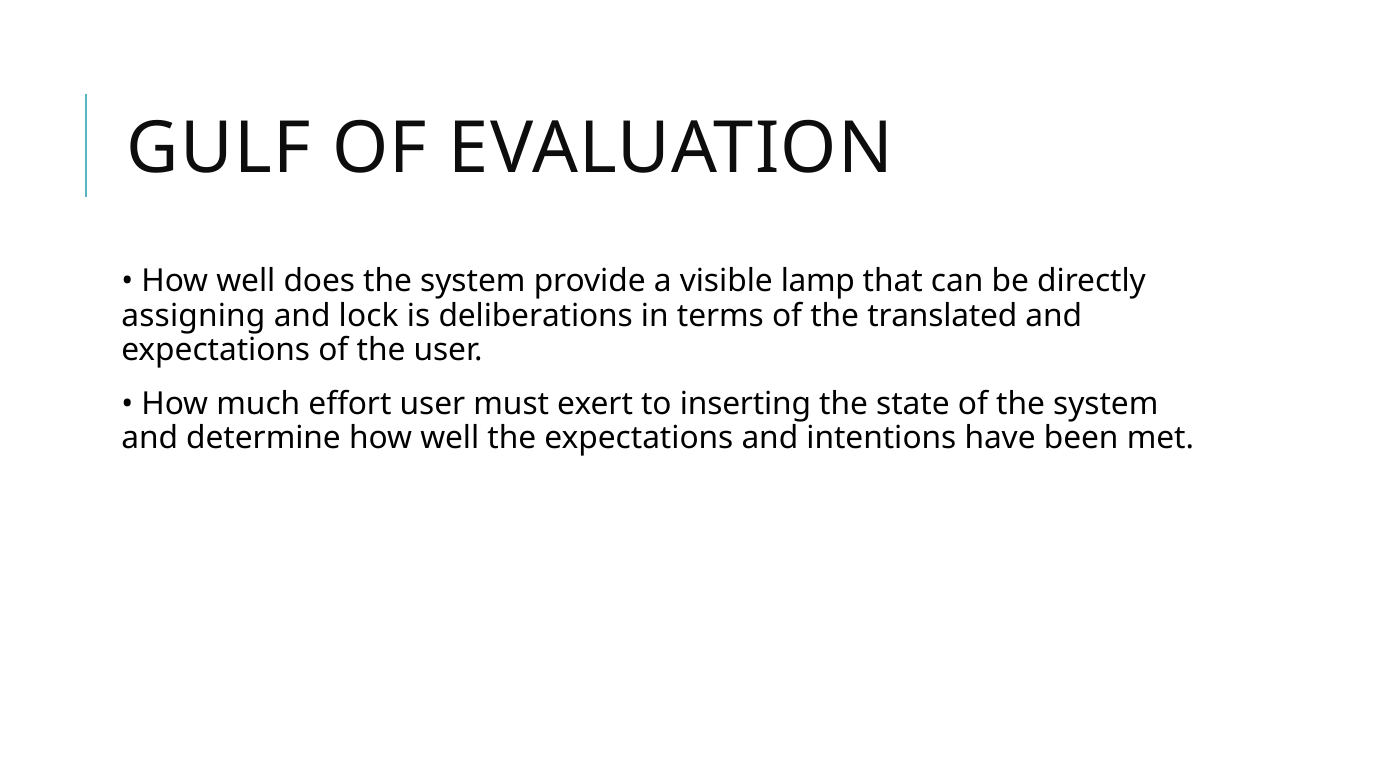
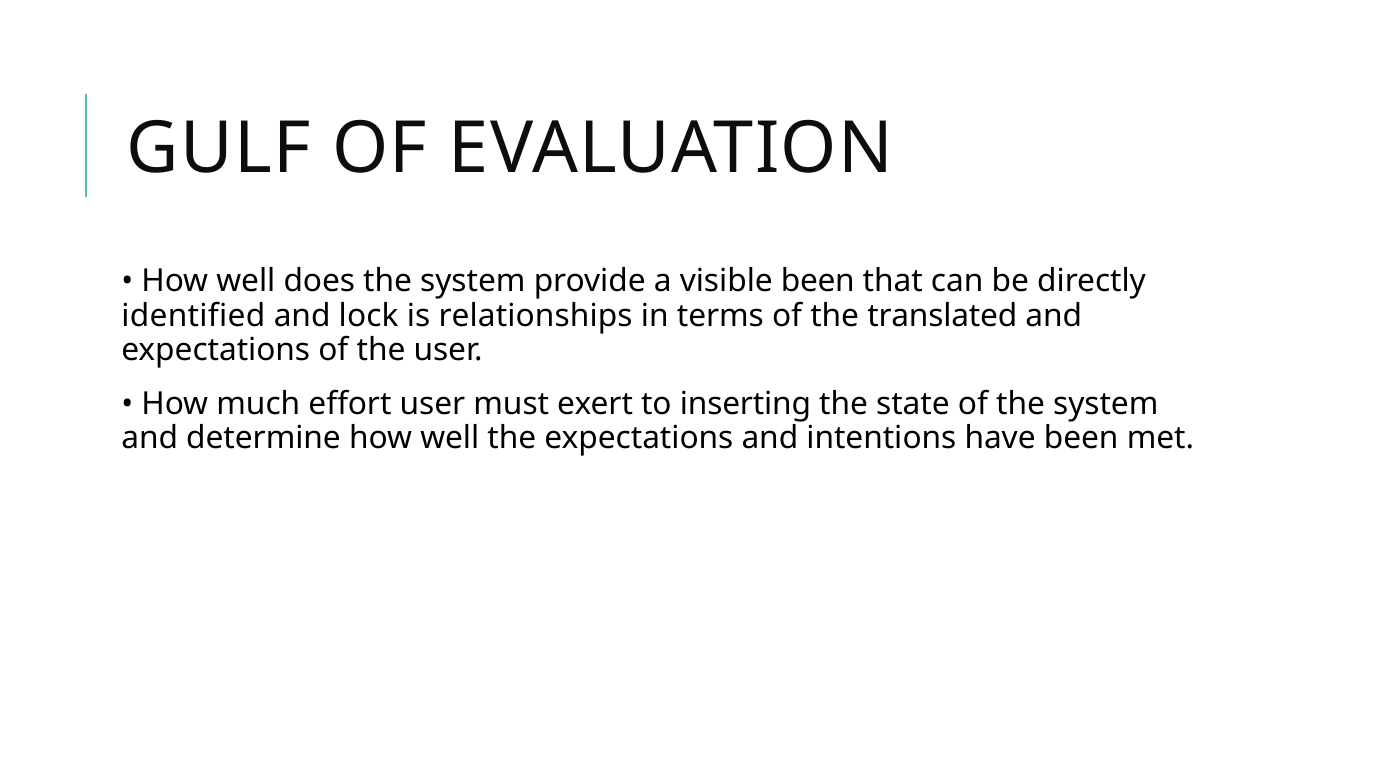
visible lamp: lamp -> been
assigning: assigning -> identified
deliberations: deliberations -> relationships
